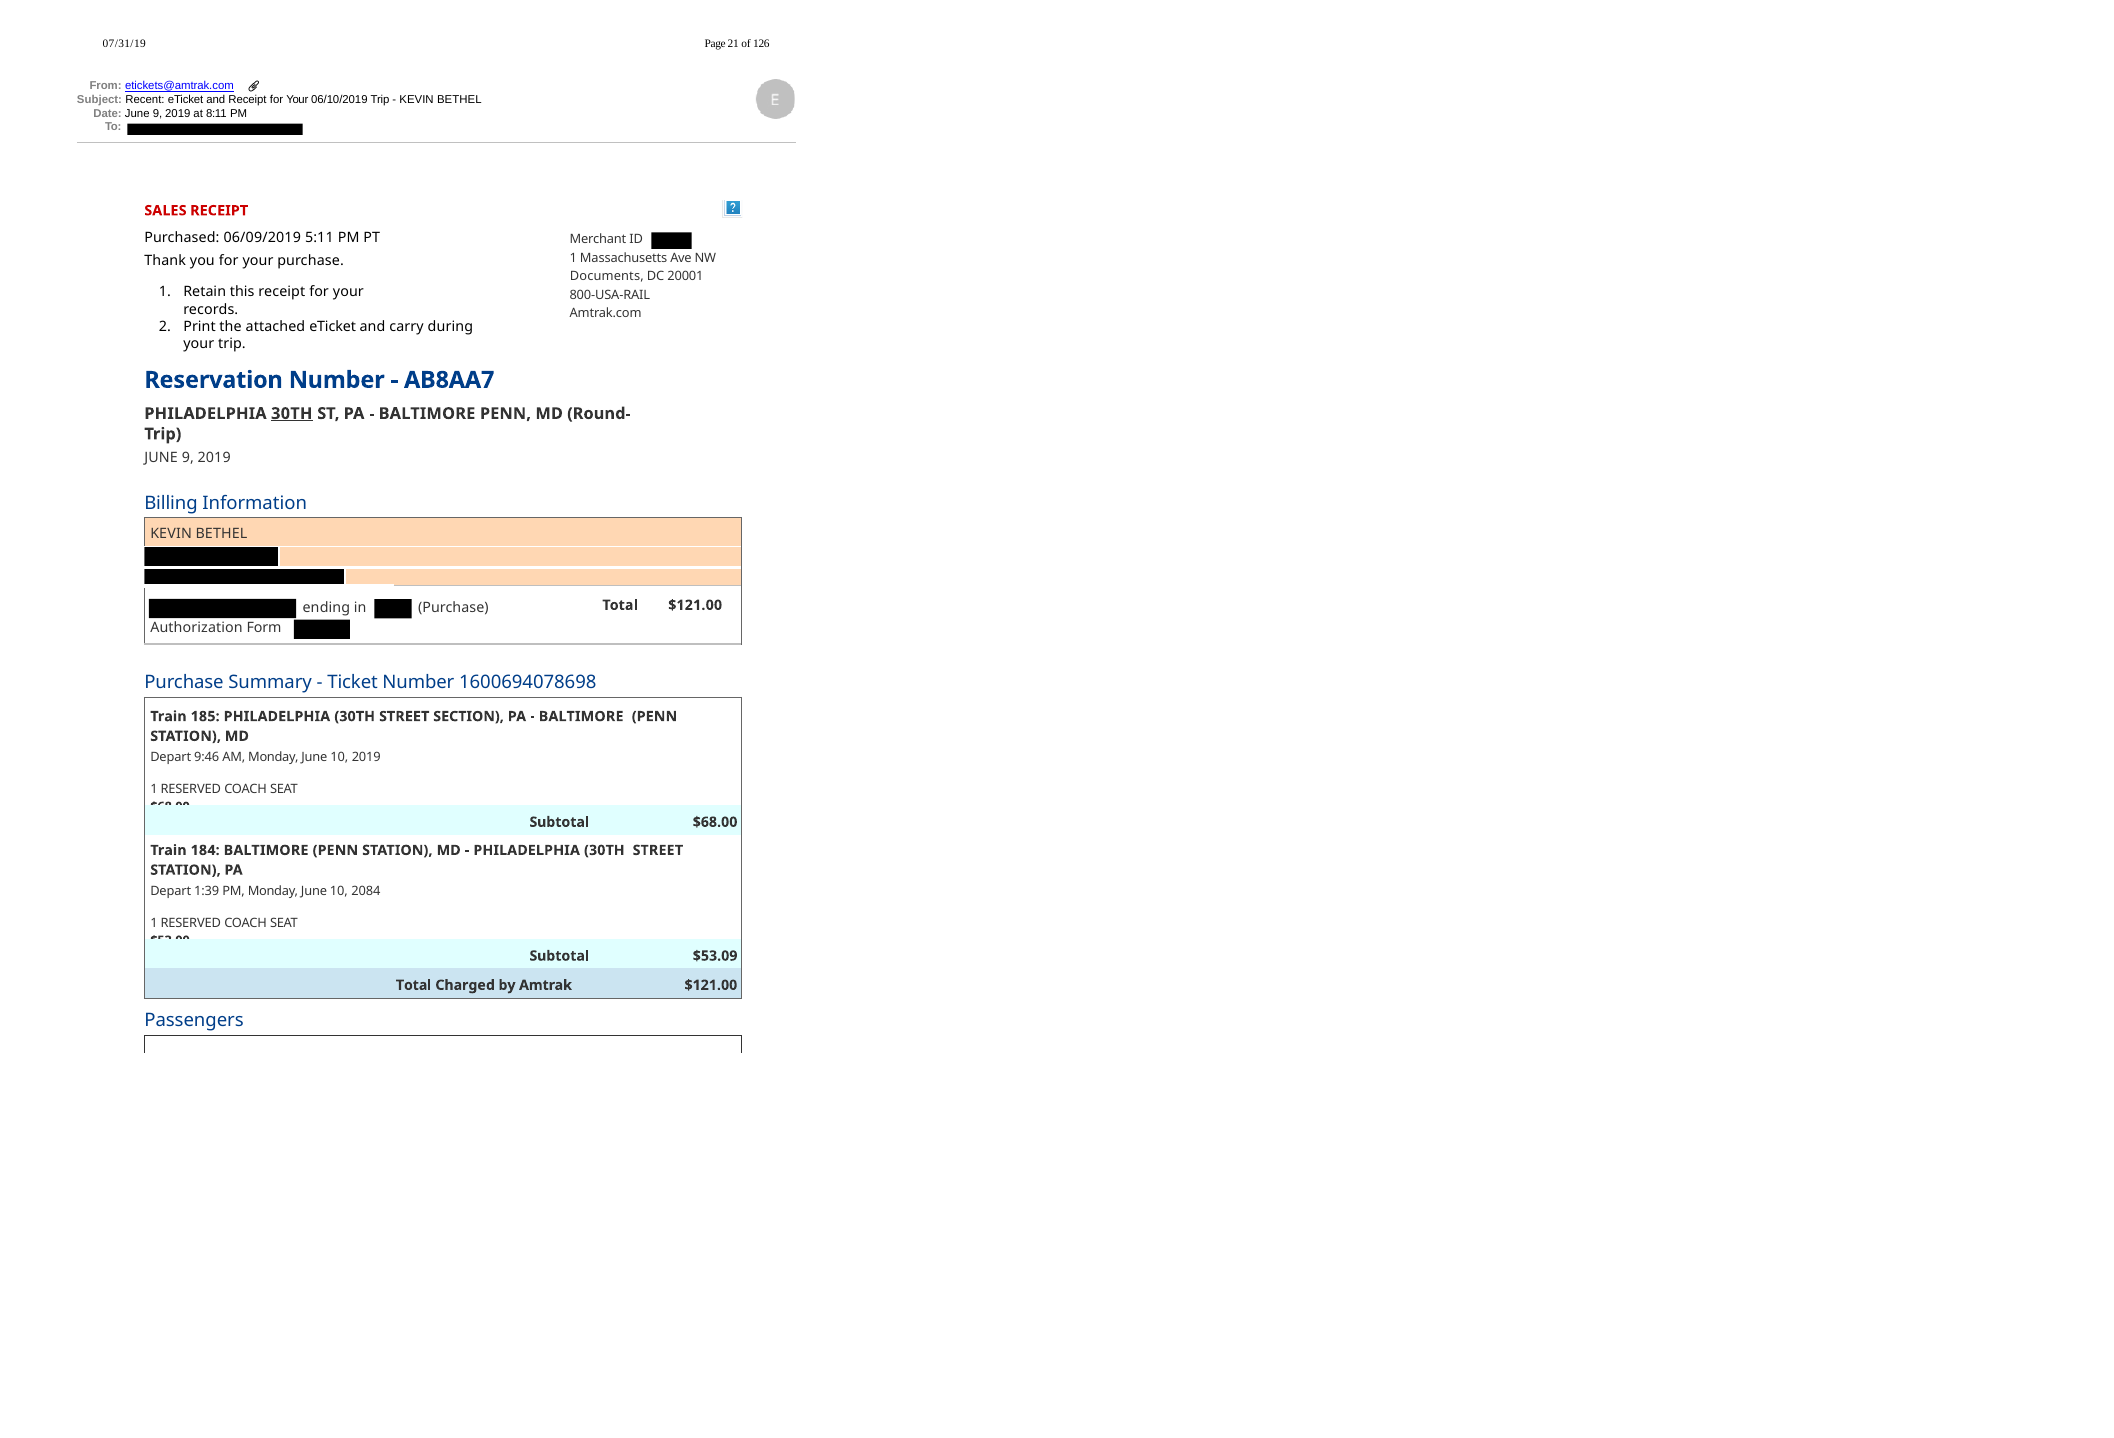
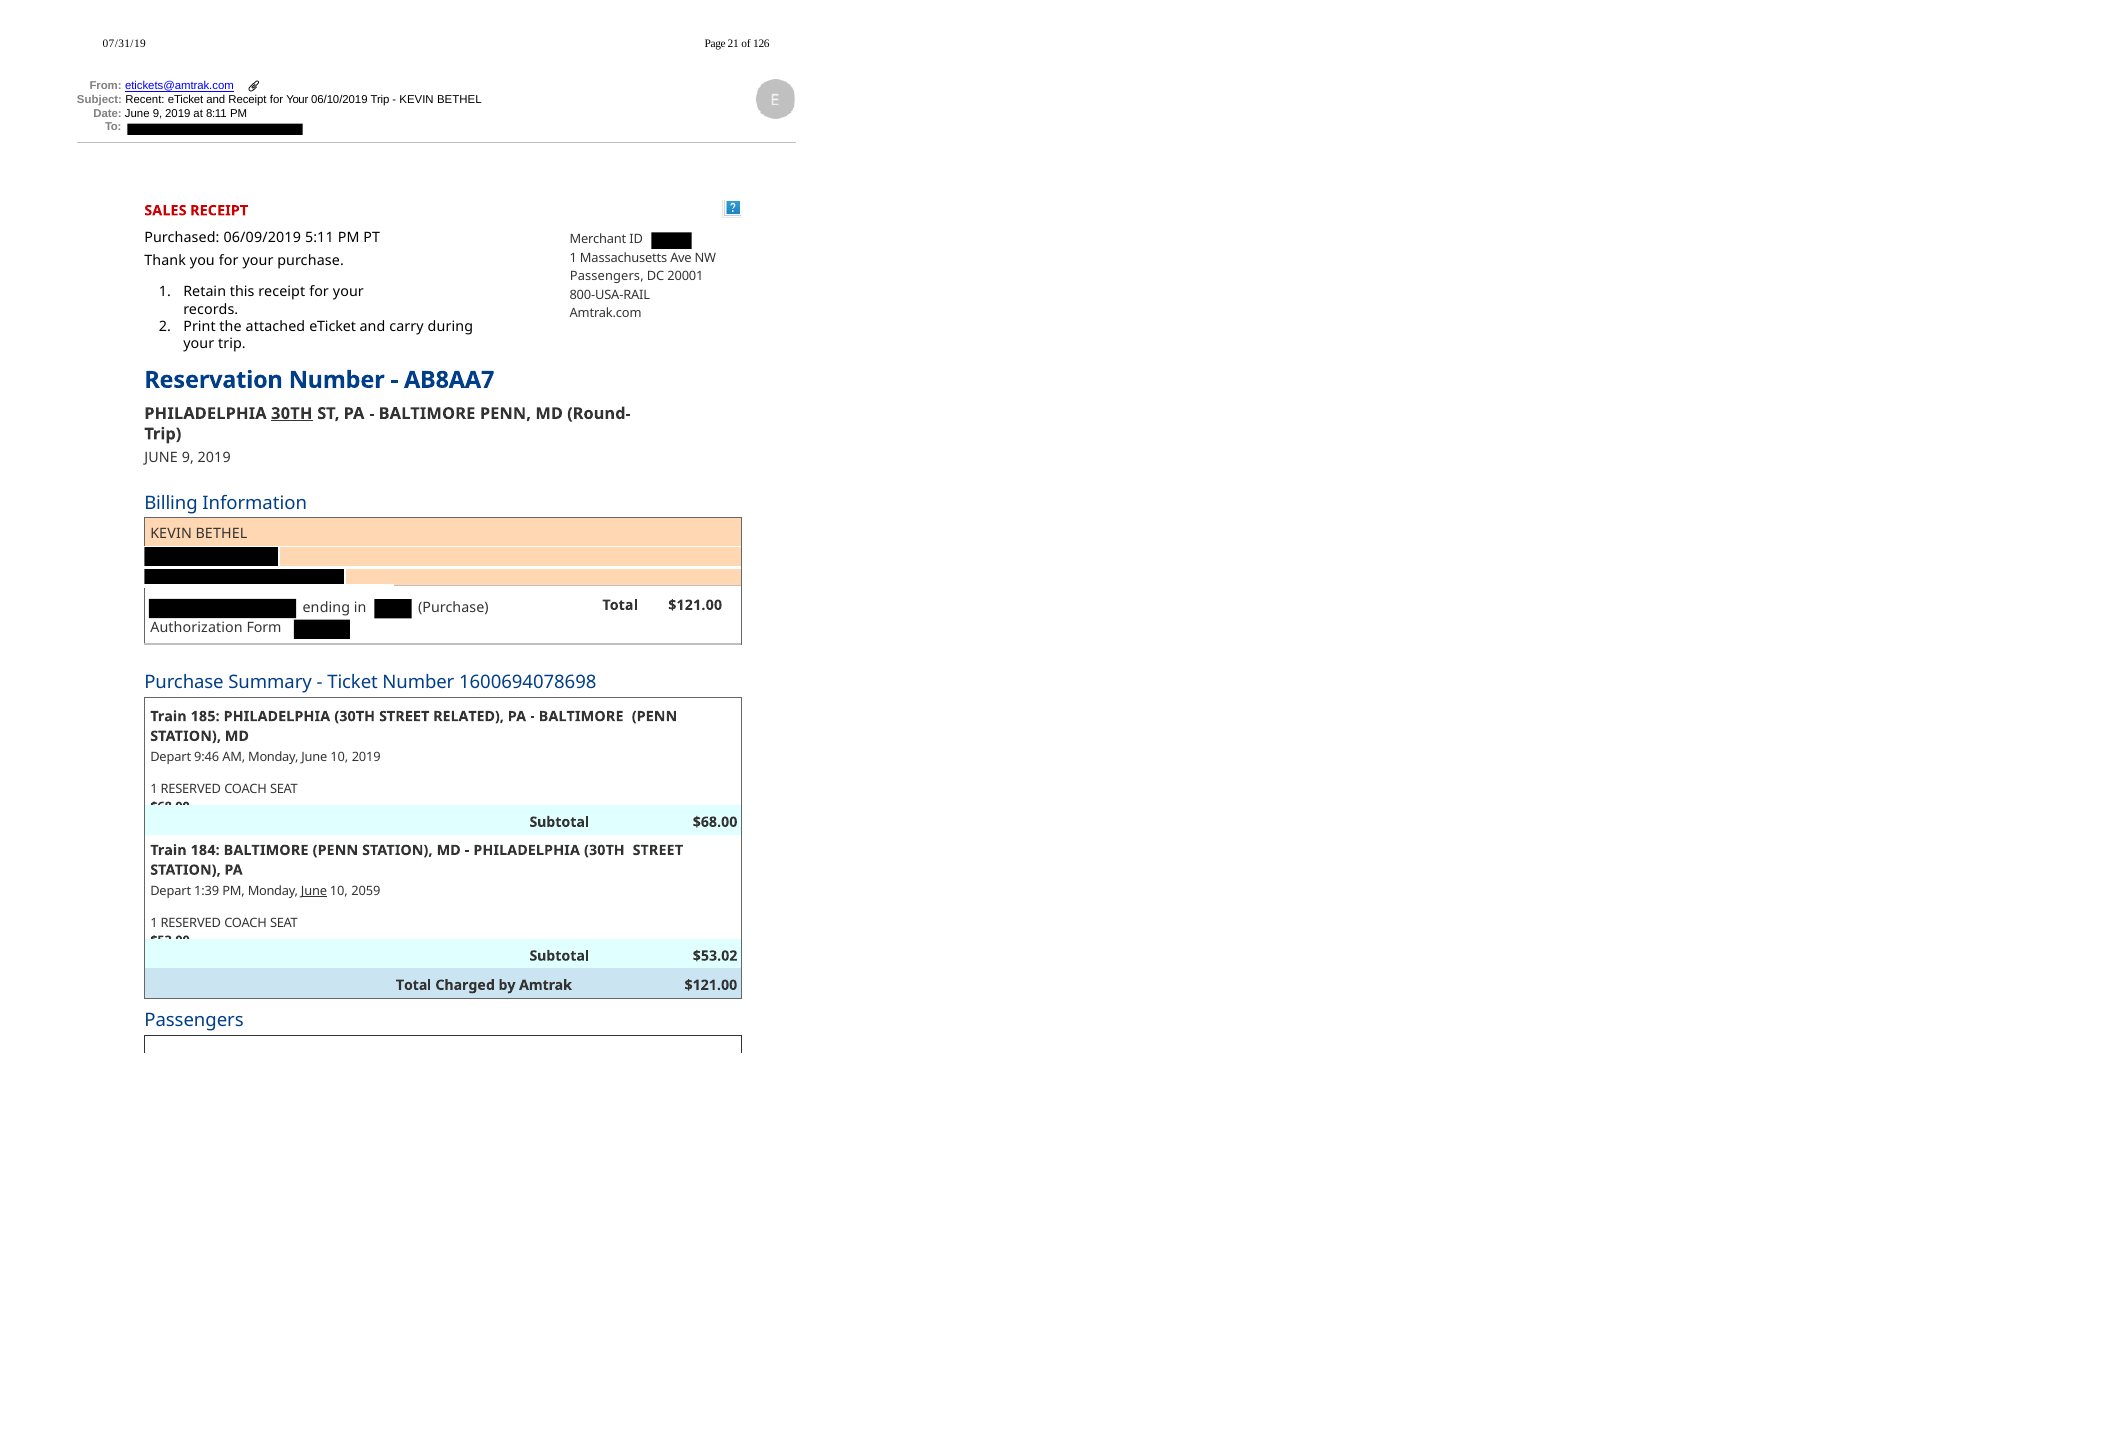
Documents at (607, 276): Documents -> Passengers
SECTION: SECTION -> RELATED
June at (314, 891) underline: none -> present
2084: 2084 -> 2059
$53.09: $53.09 -> $53.02
